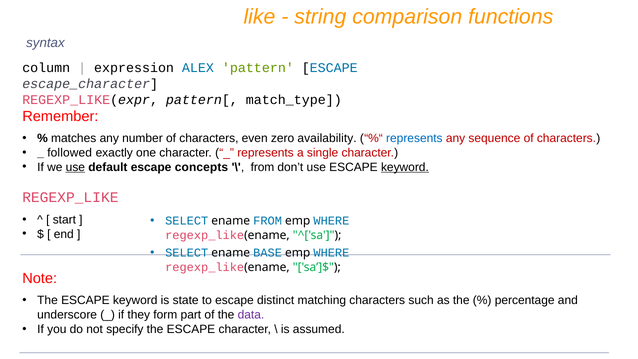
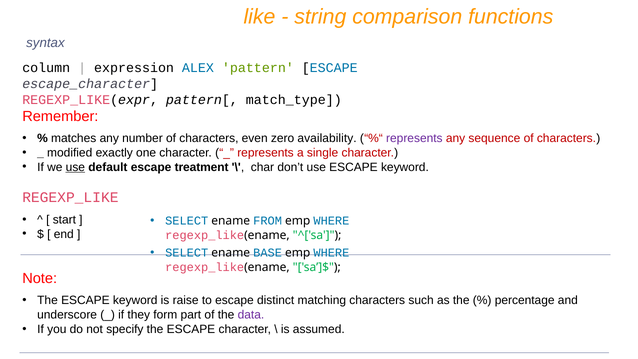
represents at (414, 138) colour: blue -> purple
followed: followed -> modified
concepts: concepts -> treatment
from at (263, 167): from -> char
keyword at (405, 167) underline: present -> none
state: state -> raise
